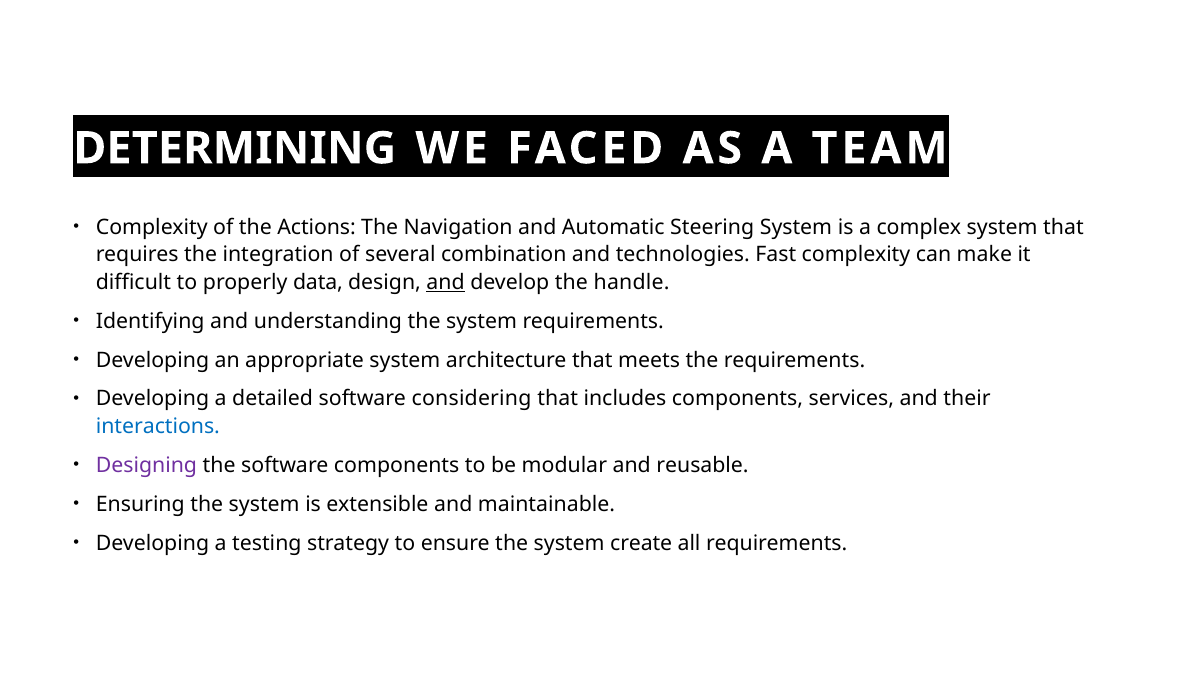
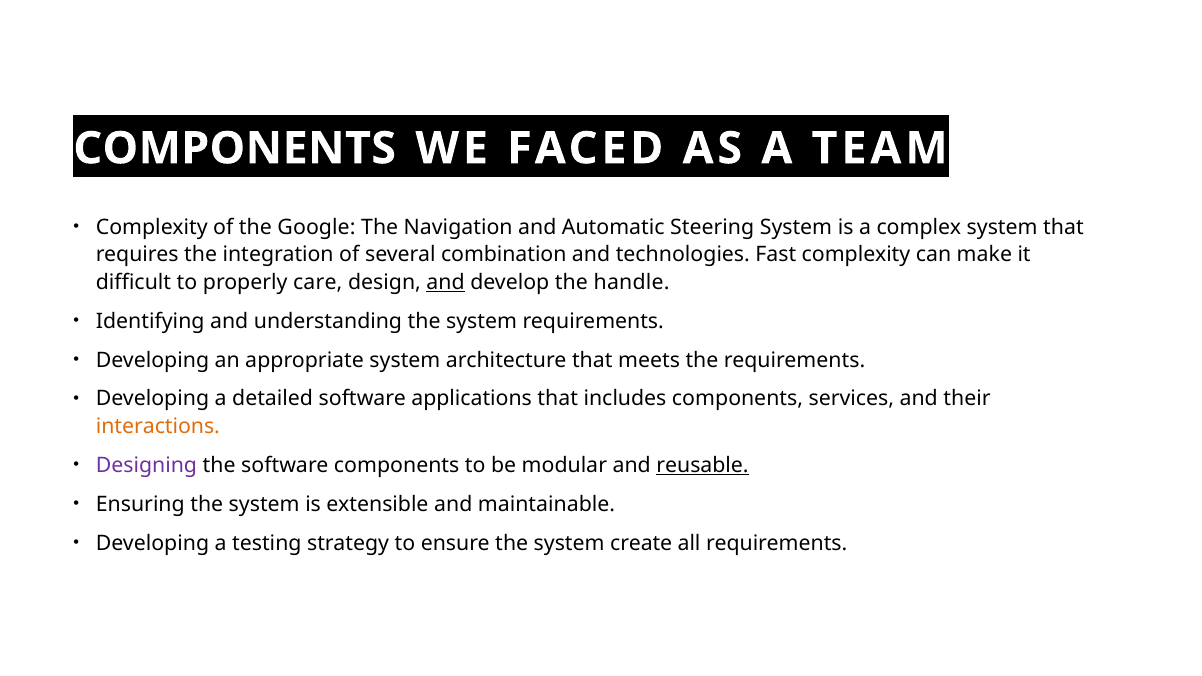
DETERMINING at (235, 148): DETERMINING -> COMPONENTS
Actions: Actions -> Google
data: data -> care
considering: considering -> applications
interactions colour: blue -> orange
reusable underline: none -> present
